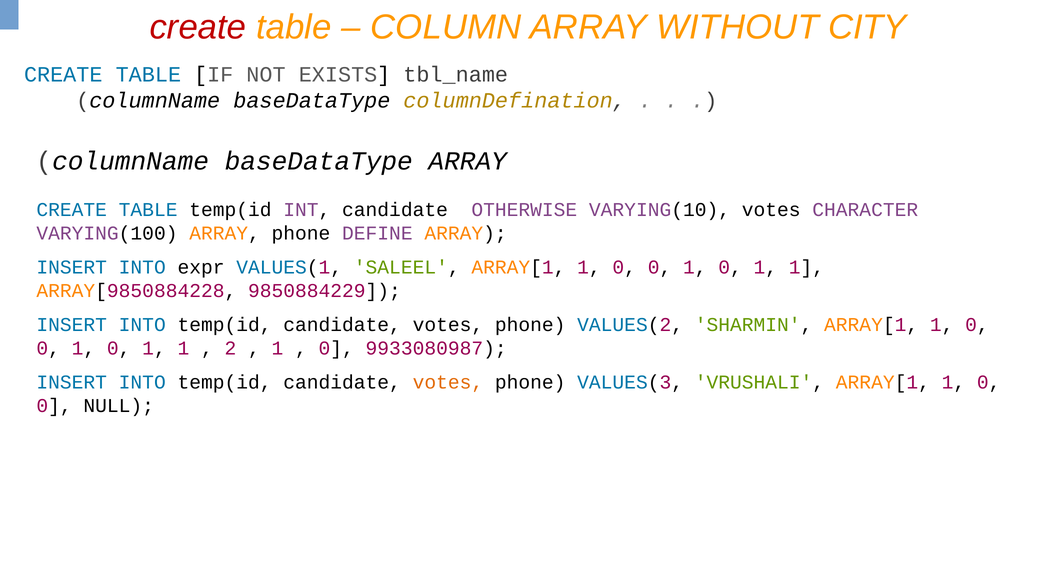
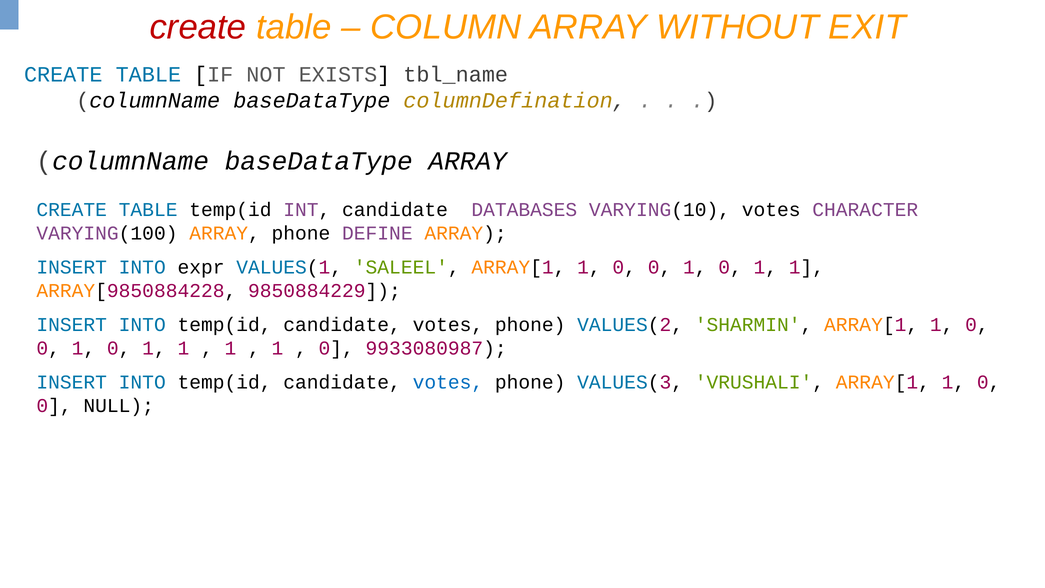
CITY: CITY -> EXIT
OTHERWISE: OTHERWISE -> DATABASES
2 at (230, 348): 2 -> 1
votes at (448, 382) colour: orange -> blue
